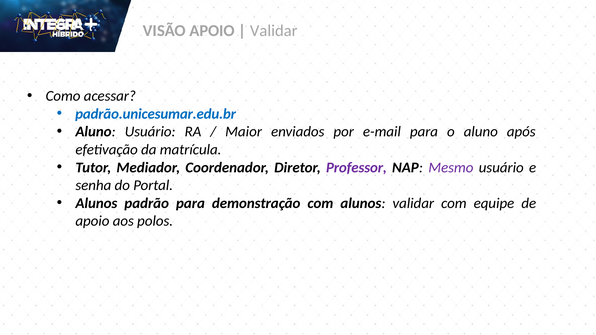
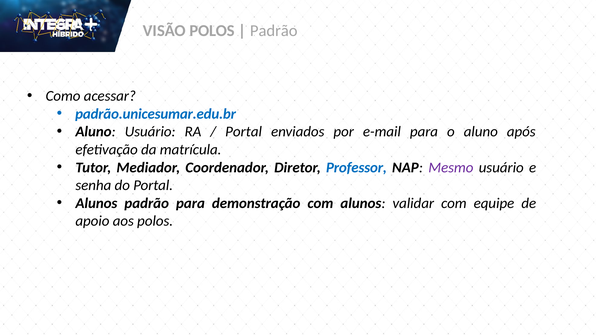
VISÃO APOIO: APOIO -> POLOS
Validar at (274, 31): Validar -> Padrão
Maior at (244, 132): Maior -> Portal
Professor colour: purple -> blue
